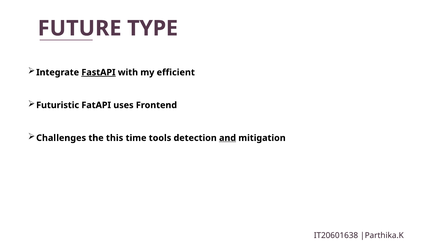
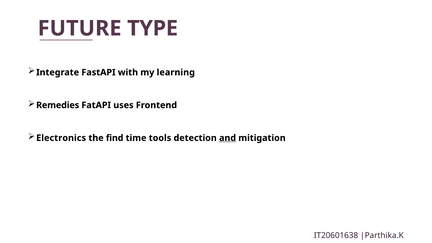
FastAPI underline: present -> none
efficient: efficient -> learning
Futuristic: Futuristic -> Remedies
Challenges: Challenges -> Electronics
this: this -> find
